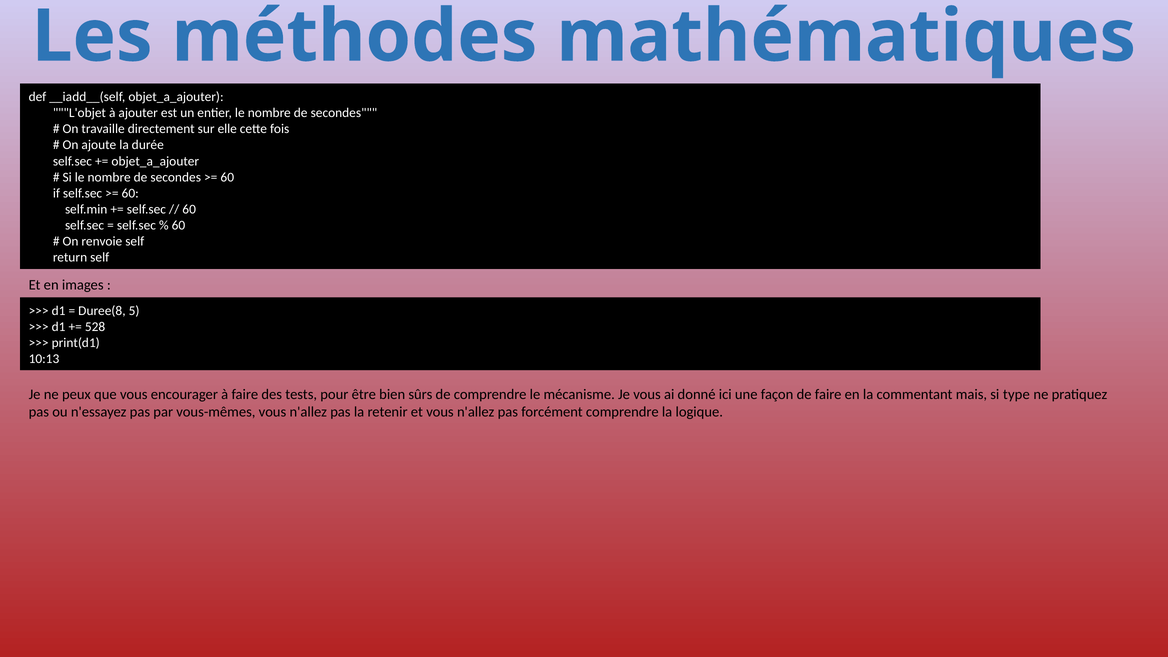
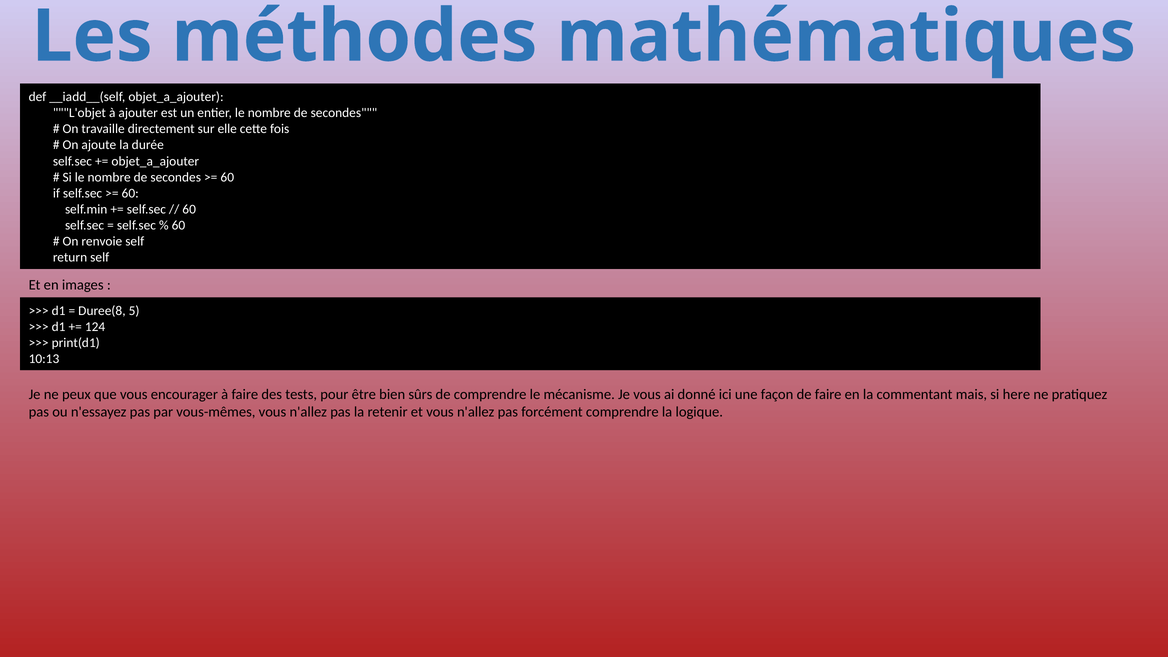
528: 528 -> 124
type: type -> here
